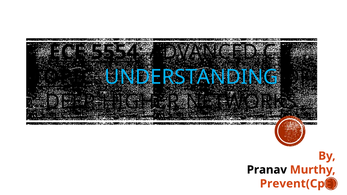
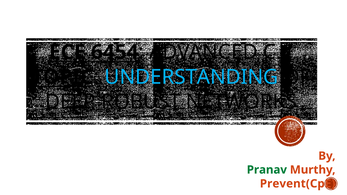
5554: 5554 -> 6454
HIGHER: HIGHER -> ROBUST
Pranav colour: black -> green
